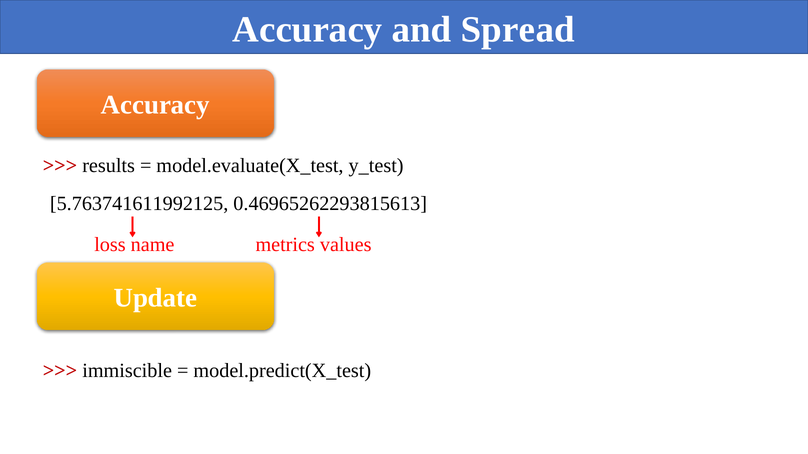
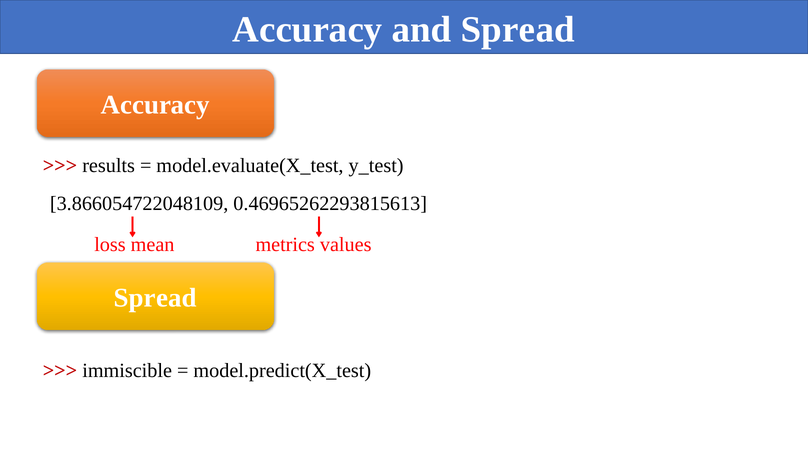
5.763741611992125: 5.763741611992125 -> 3.866054722048109
name: name -> mean
Update at (155, 298): Update -> Spread
